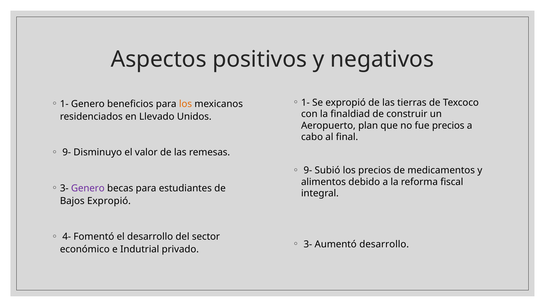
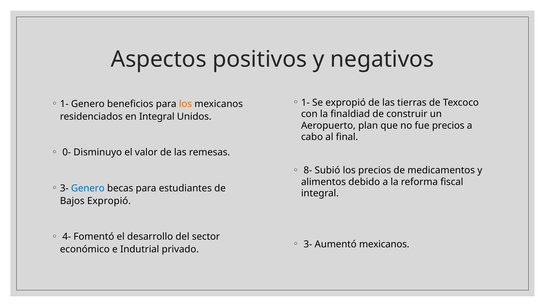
en Llevado: Llevado -> Integral
9- at (67, 152): 9- -> 0-
9- at (308, 170): 9- -> 8-
Genero at (88, 188) colour: purple -> blue
Aumentó desarrollo: desarrollo -> mexicanos
